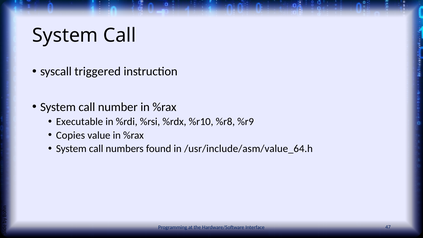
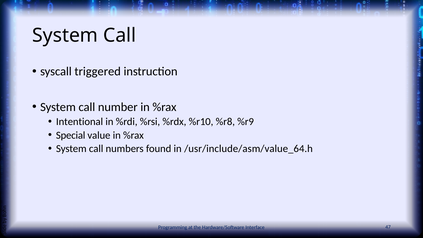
Executable: Executable -> Intentional
Copies: Copies -> Special
